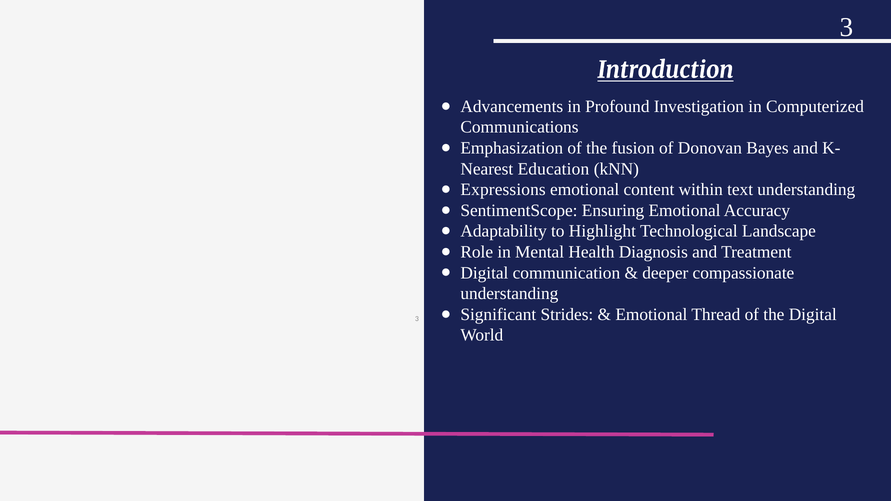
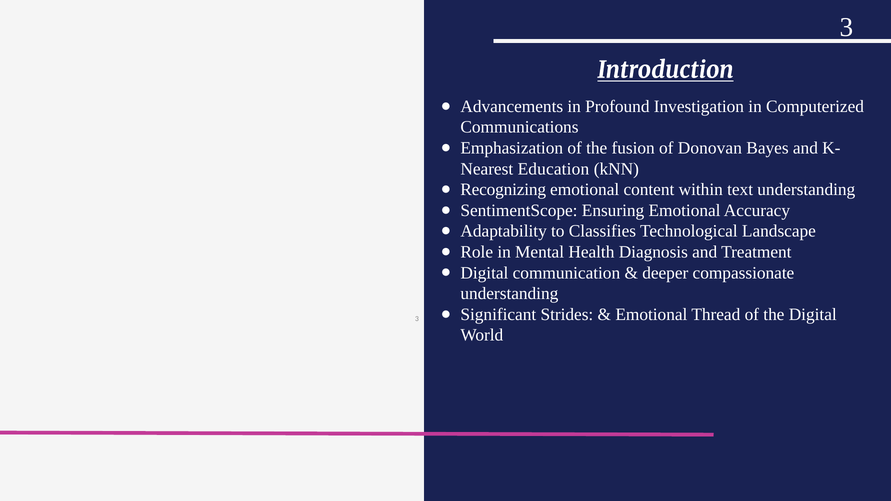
Expressions: Expressions -> Recognizing
Highlight: Highlight -> Classifies
